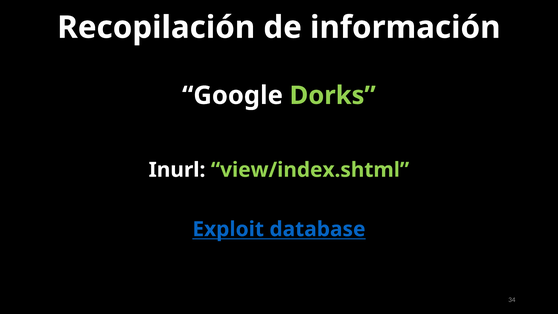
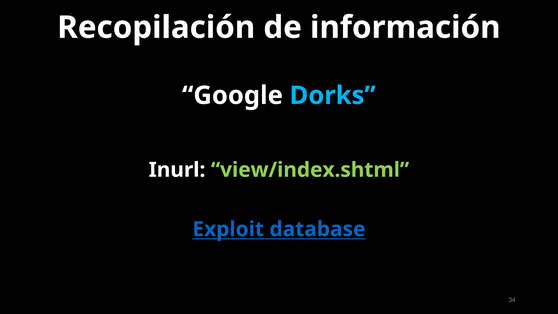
Dorks colour: light green -> light blue
